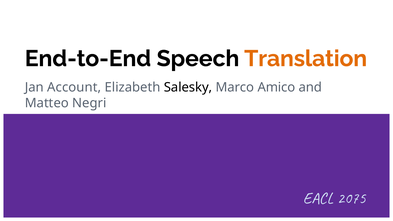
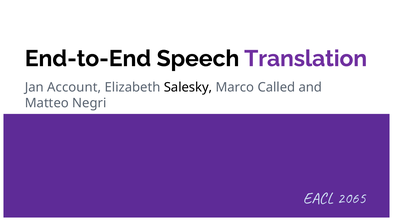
Translation colour: orange -> purple
Amico: Amico -> Called
2075: 2075 -> 2065
